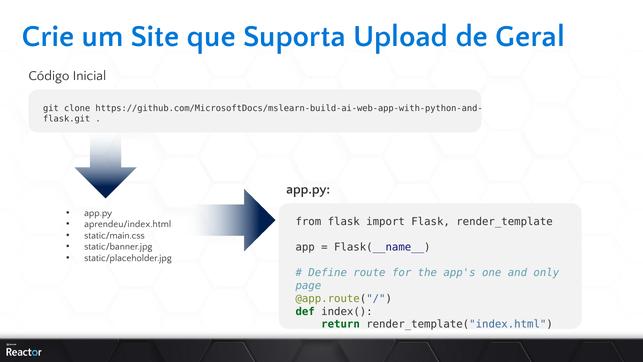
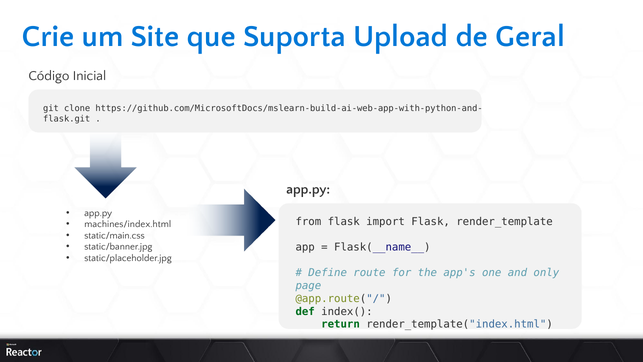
aprendeu/index.html: aprendeu/index.html -> machines/index.html
